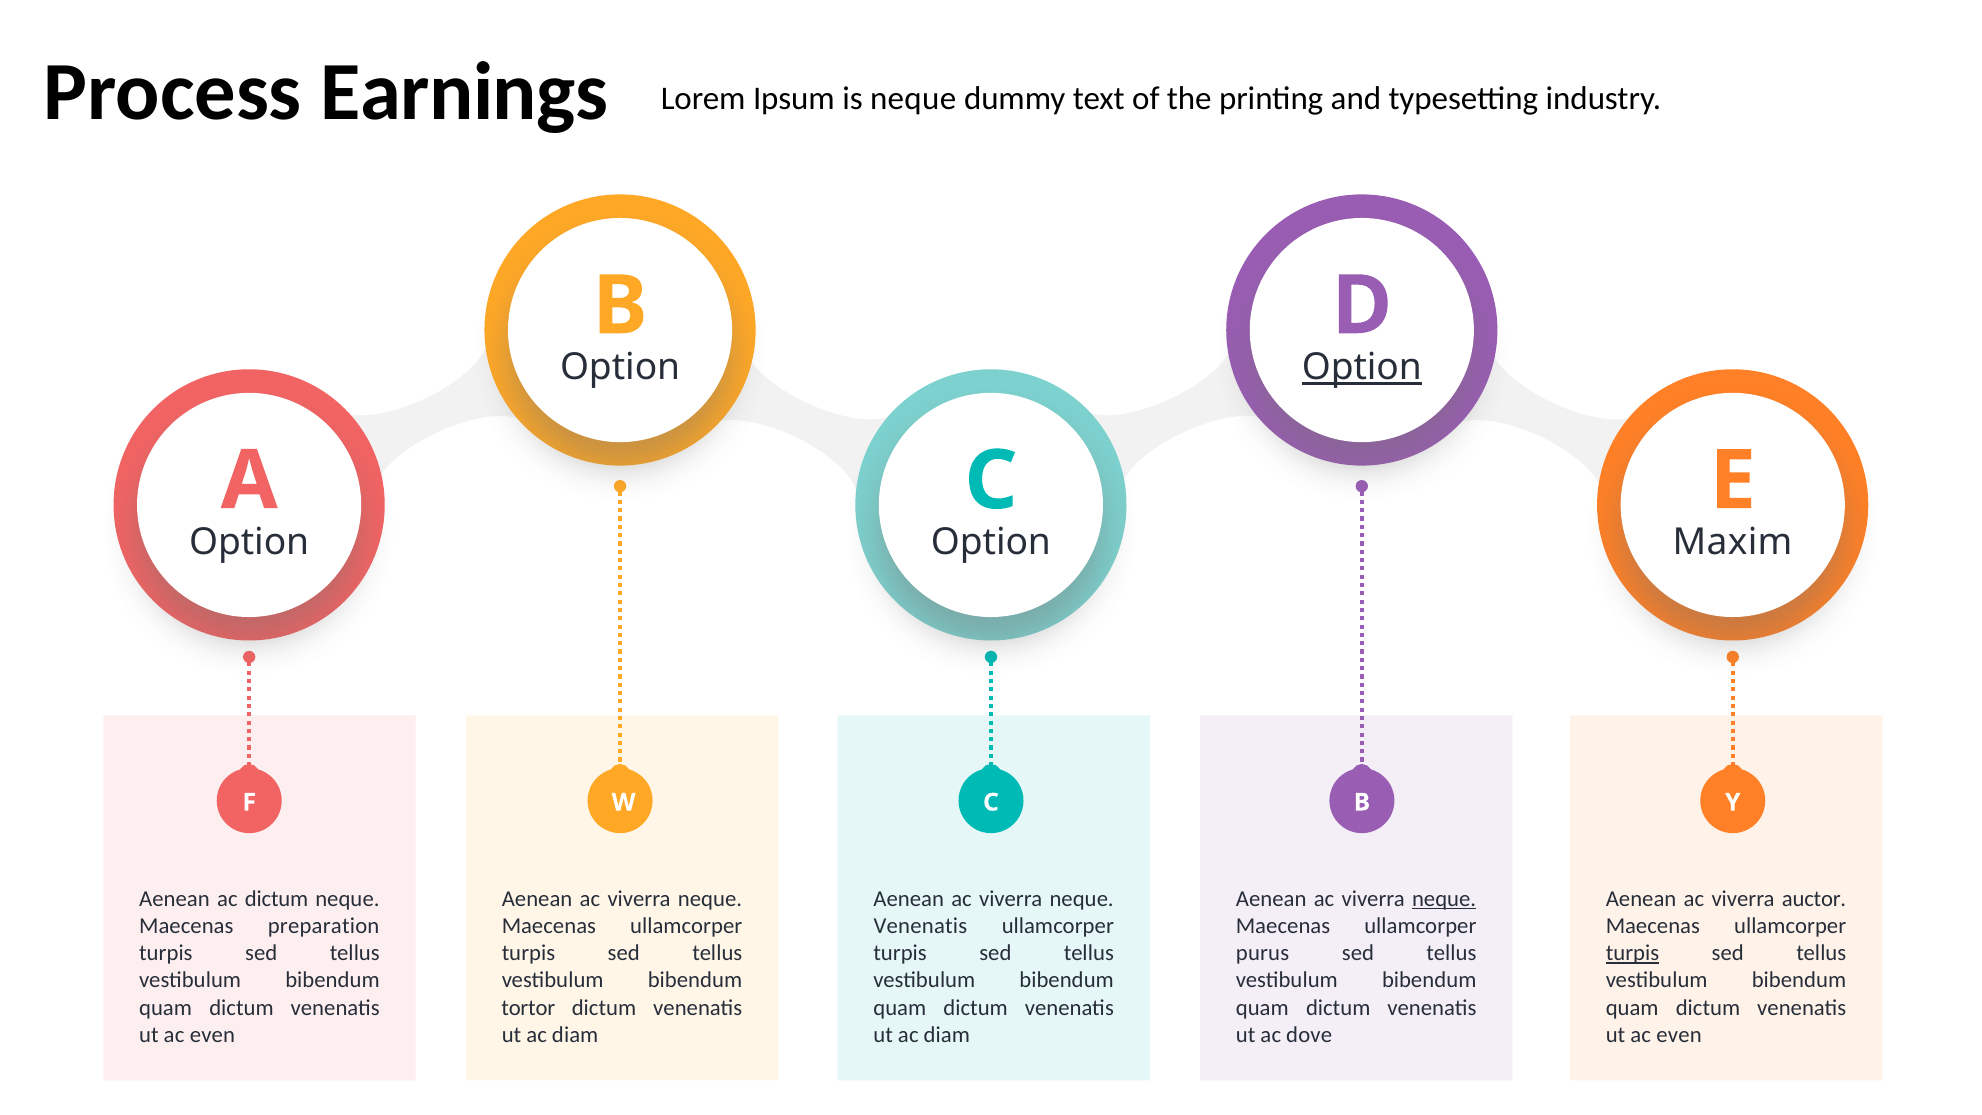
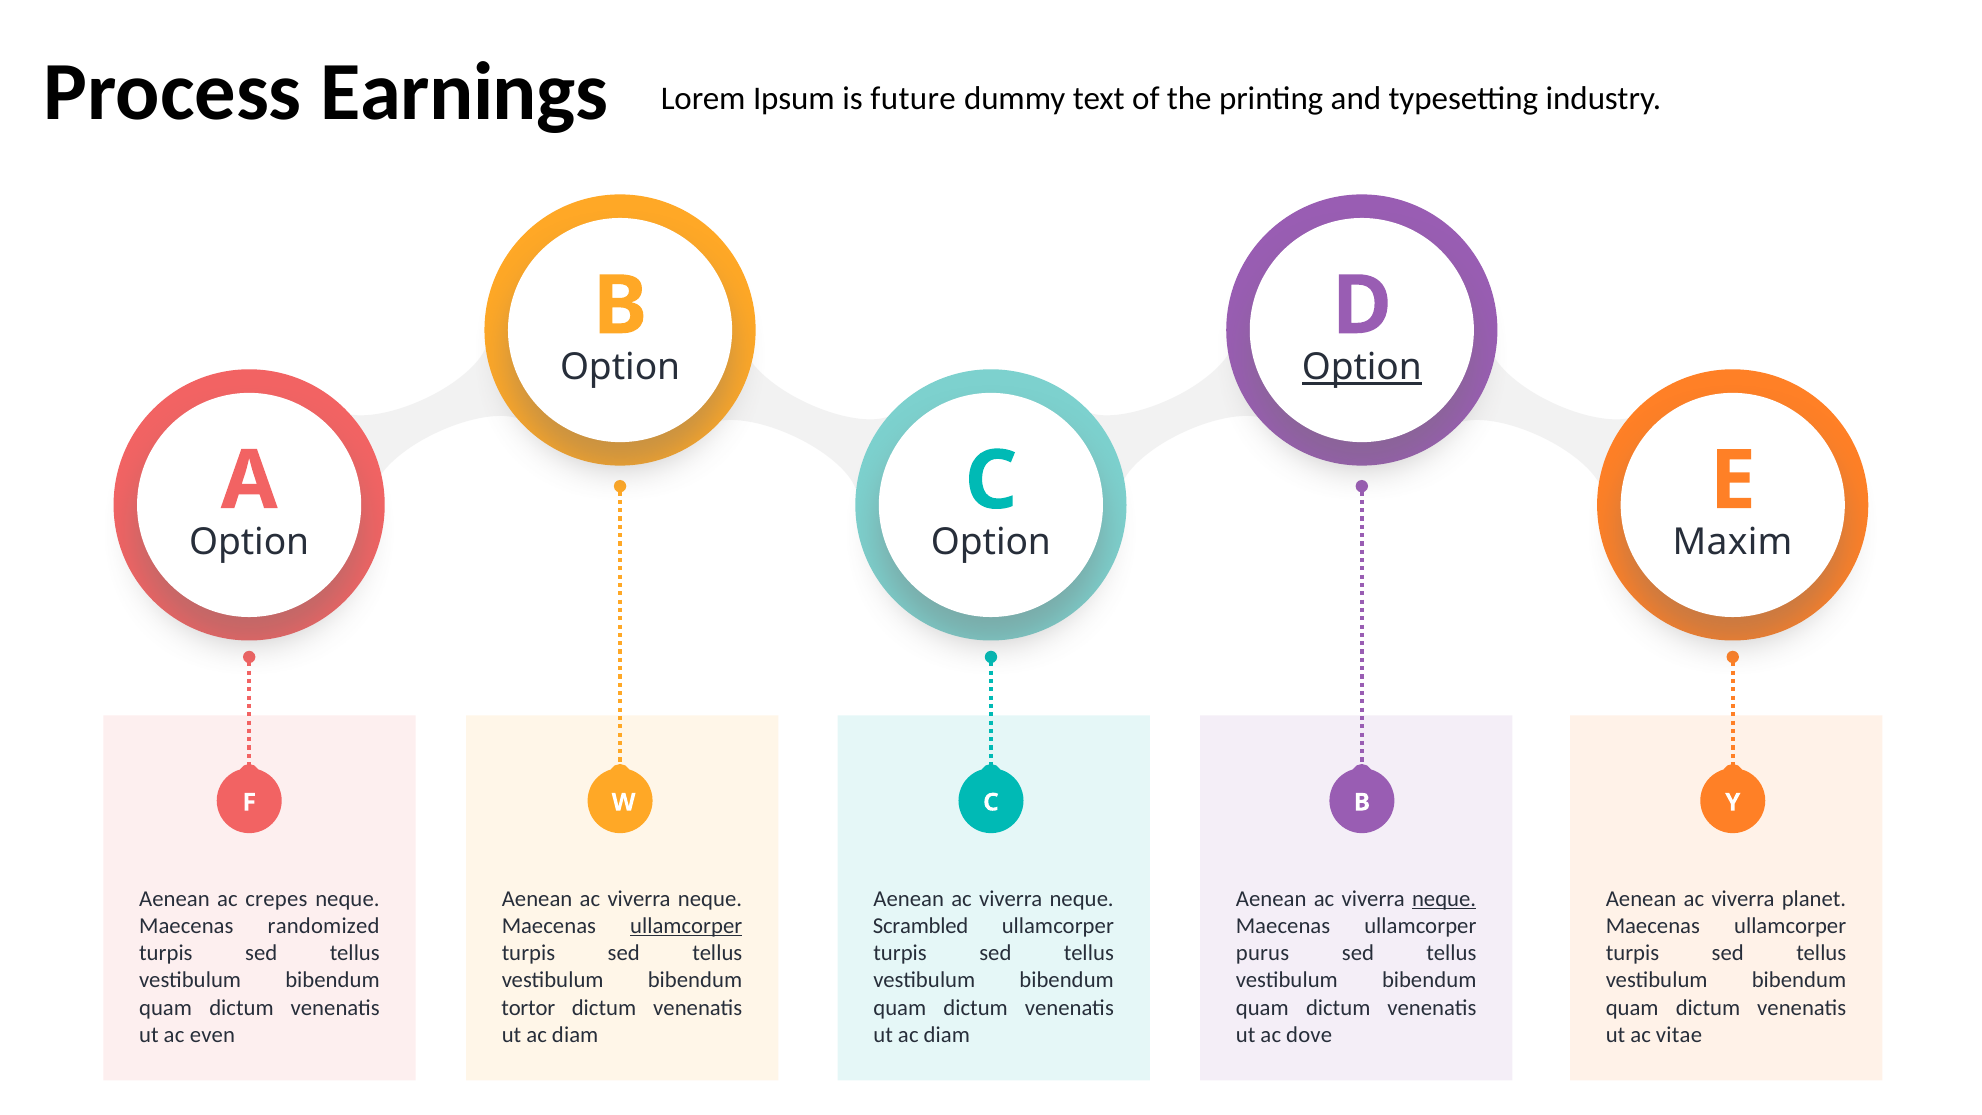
is neque: neque -> future
ac dictum: dictum -> crepes
auctor: auctor -> planet
preparation: preparation -> randomized
ullamcorper at (686, 926) underline: none -> present
Venenatis at (920, 926): Venenatis -> Scrambled
turpis at (1632, 953) underline: present -> none
even at (1679, 1035): even -> vitae
